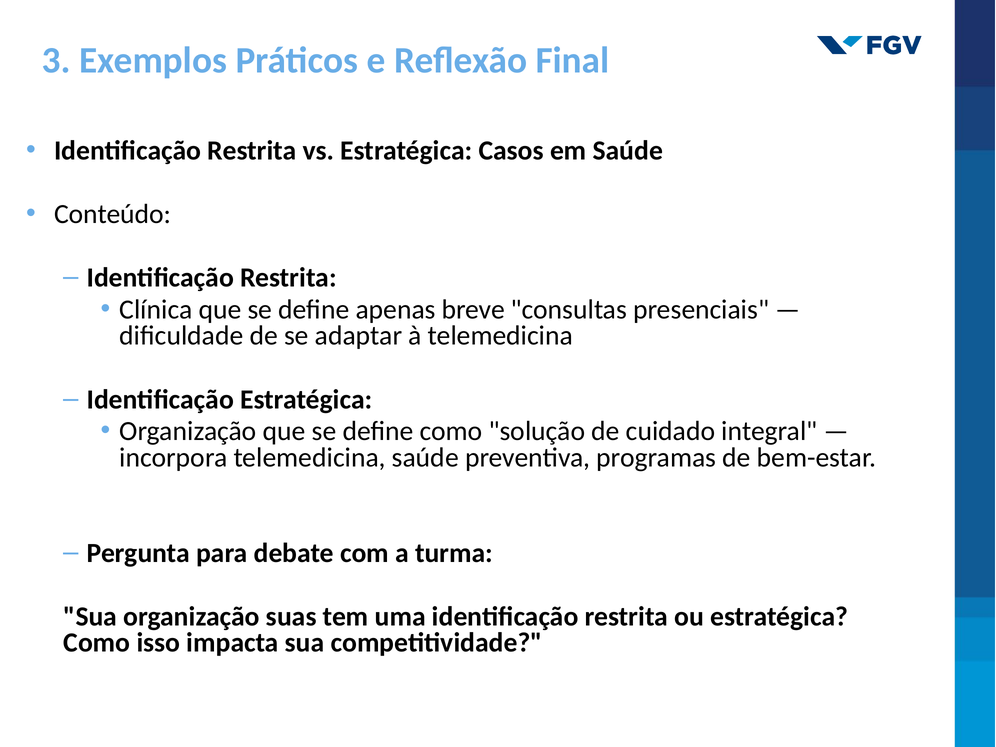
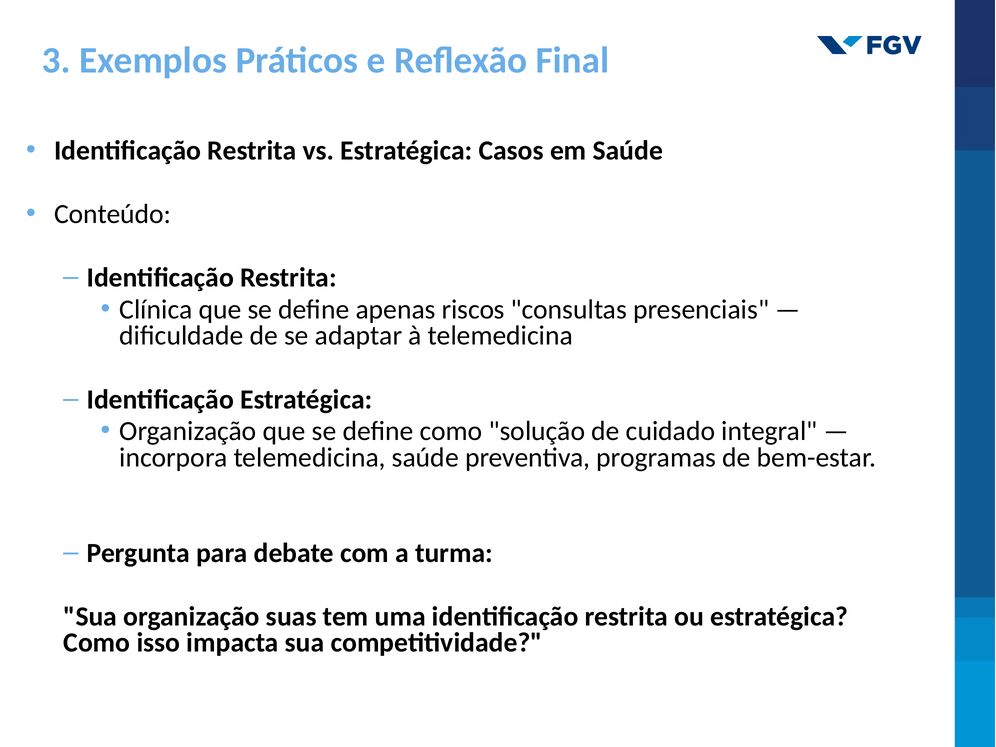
breve: breve -> riscos
